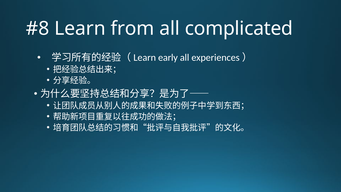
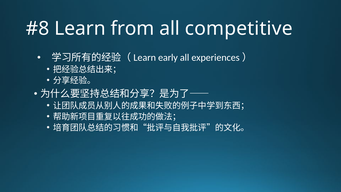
complicated: complicated -> competitive
